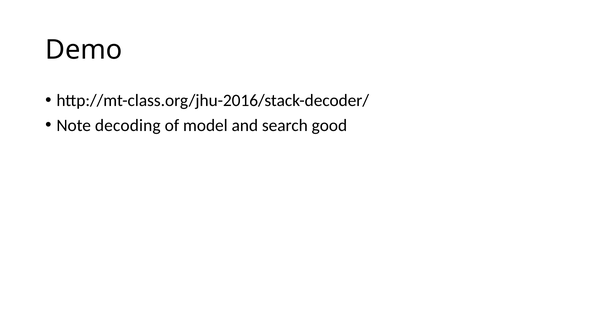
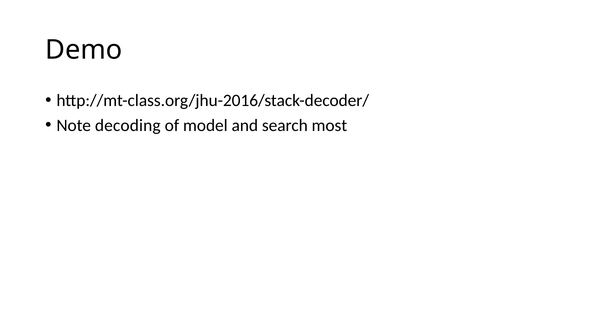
good: good -> most
